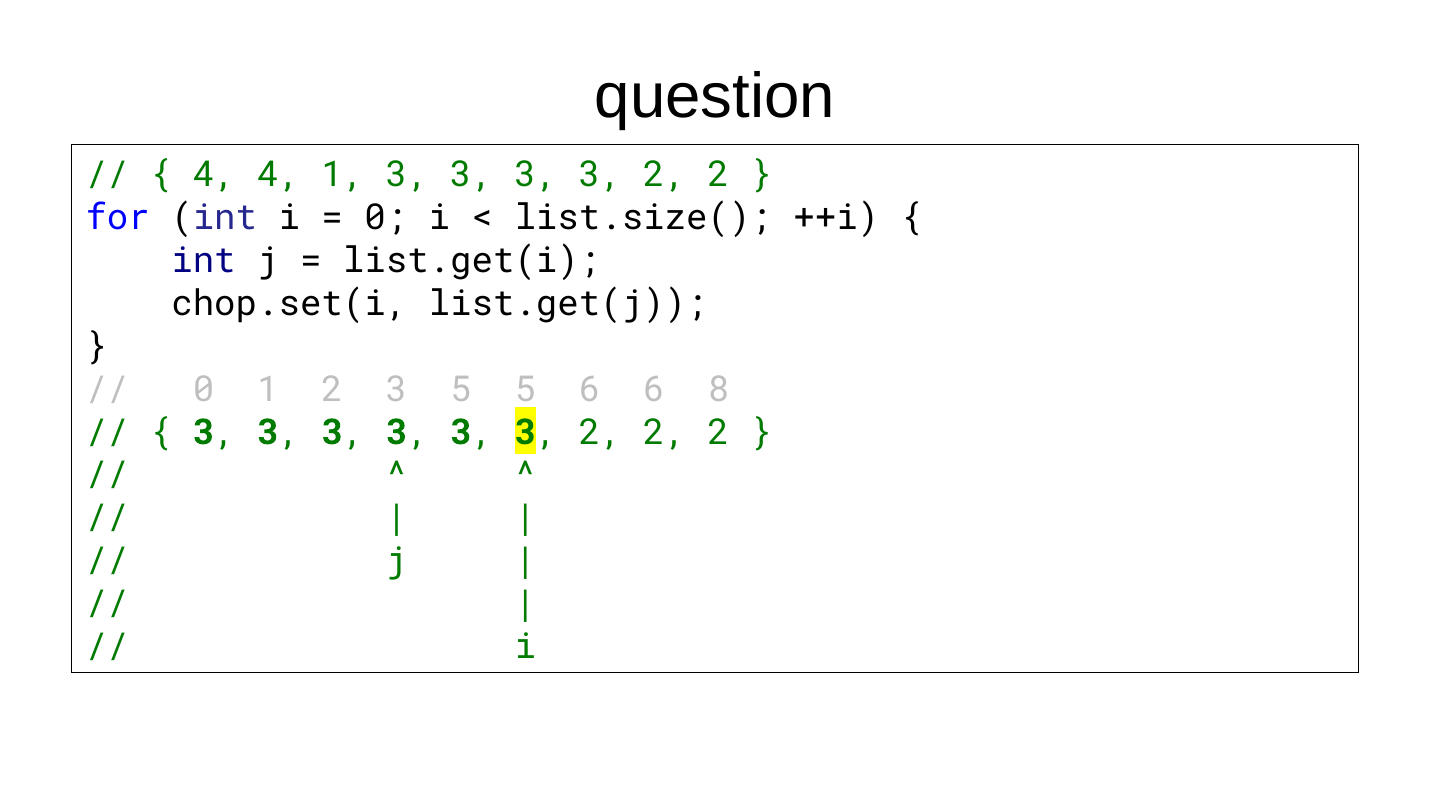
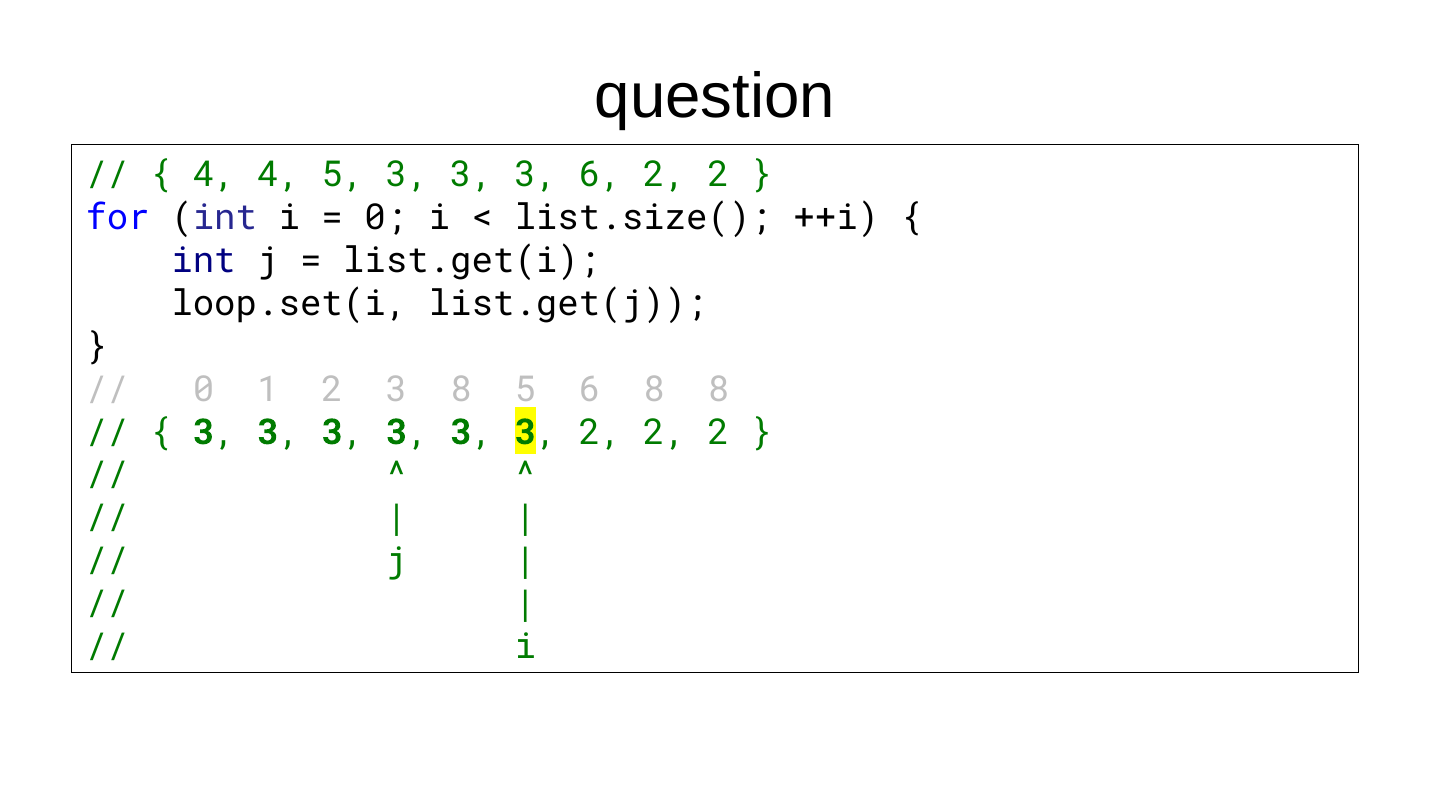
4 1: 1 -> 5
3 at (600, 175): 3 -> 6
chop.set(i: chop.set(i -> loop.set(i
3 5: 5 -> 8
6 6: 6 -> 8
